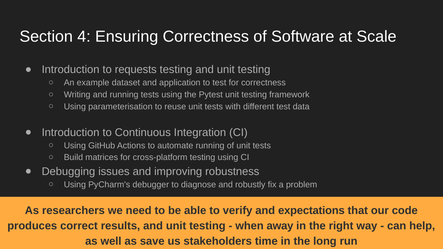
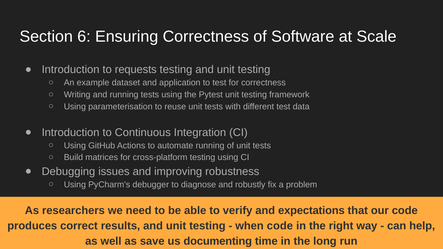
4: 4 -> 6
when away: away -> code
stakeholders: stakeholders -> documenting
